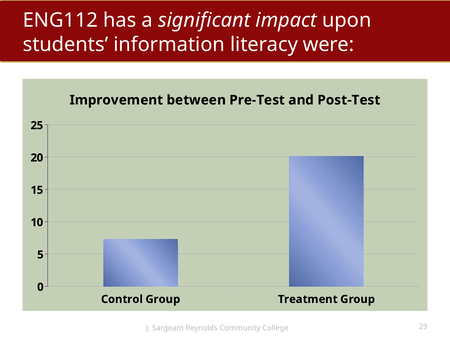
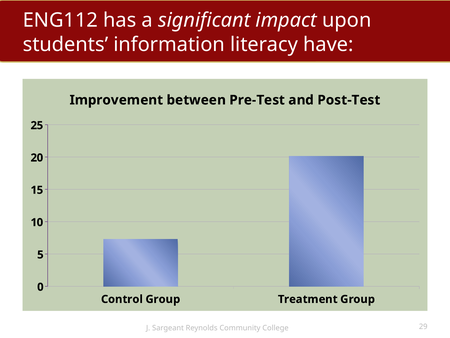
were: were -> have
